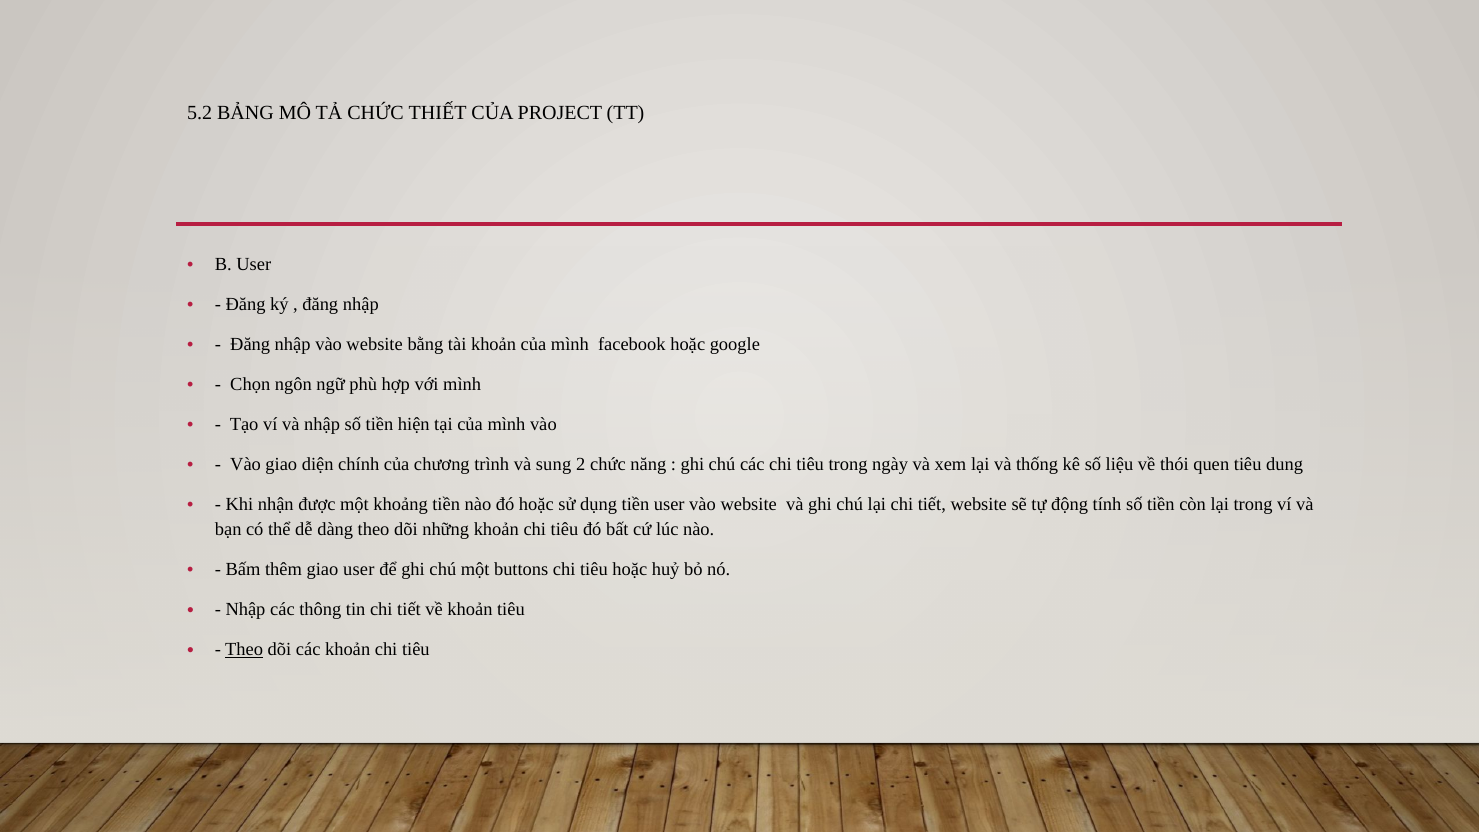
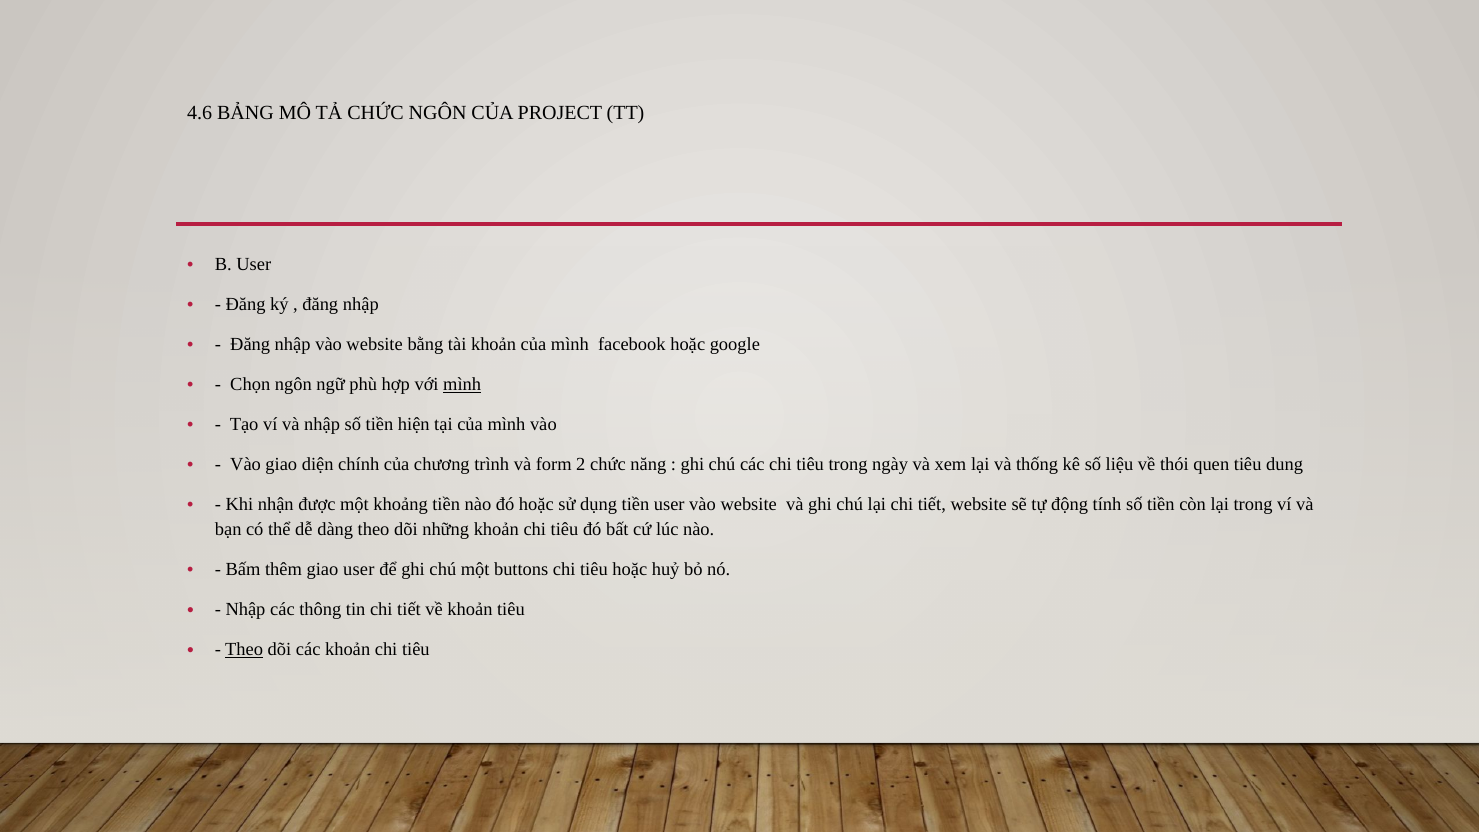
5.2: 5.2 -> 4.6
CHỨC THIẾT: THIẾT -> NGÔN
mình at (462, 385) underline: none -> present
sung: sung -> form
